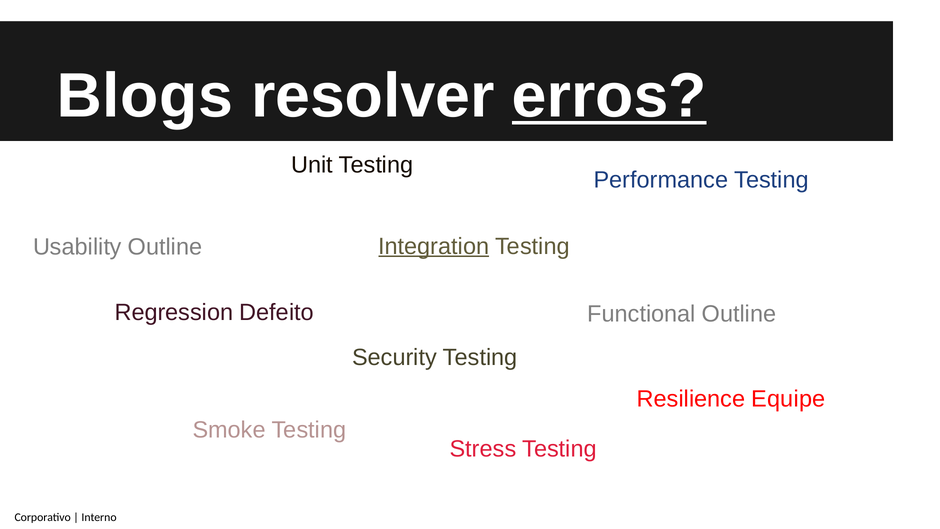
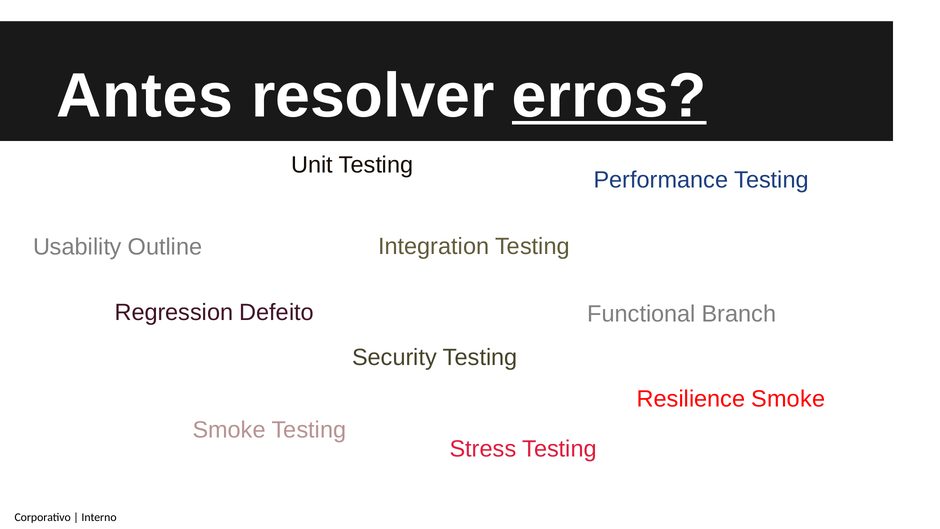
Blogs: Blogs -> Antes
Integration underline: present -> none
Functional Outline: Outline -> Branch
Resilience Equipe: Equipe -> Smoke
